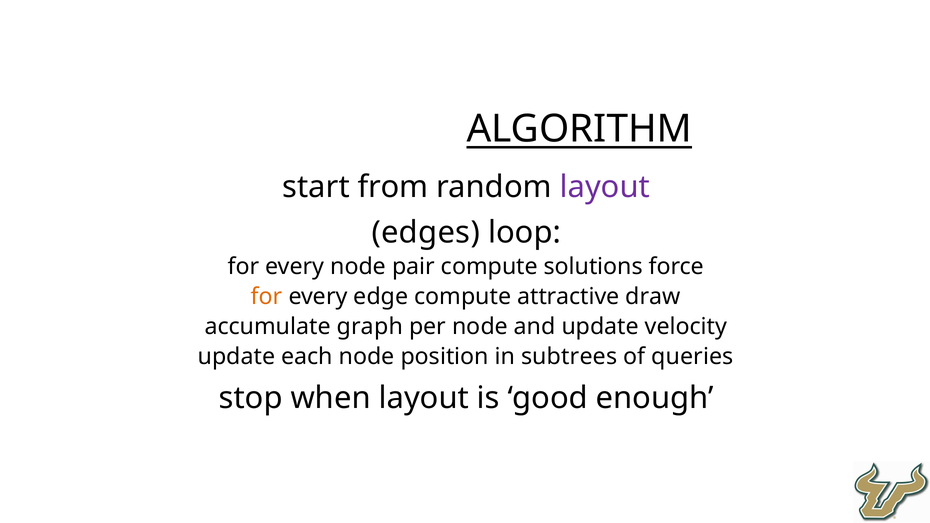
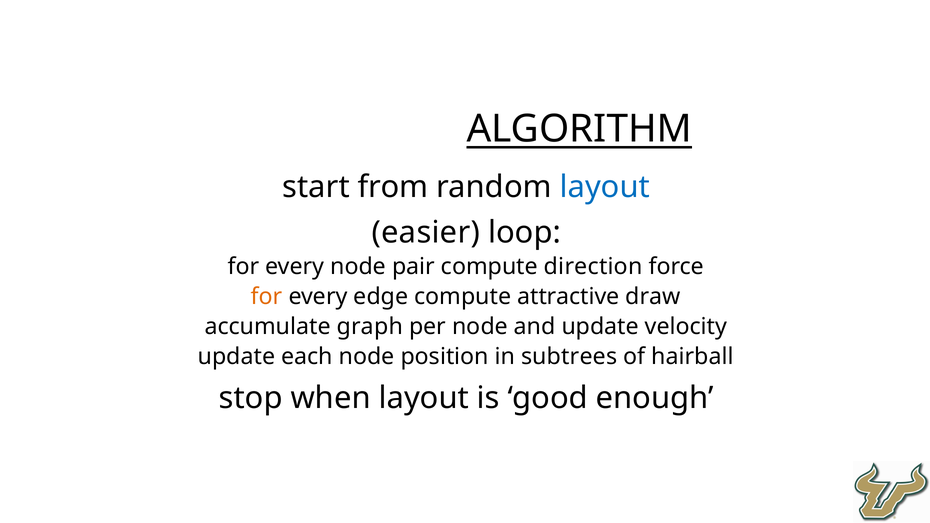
layout at (605, 187) colour: purple -> blue
edges: edges -> easier
solutions: solutions -> direction
queries: queries -> hairball
